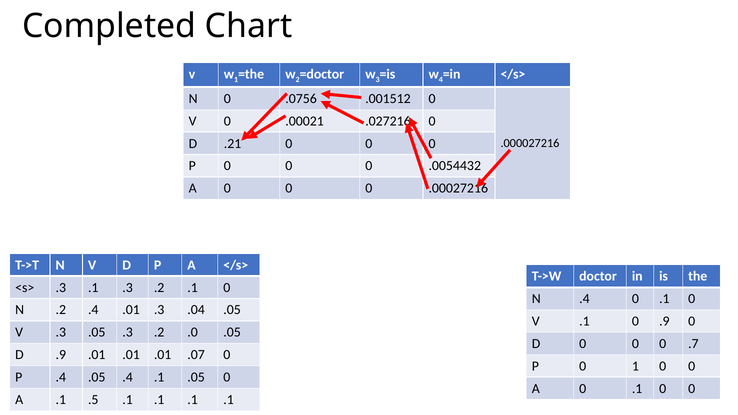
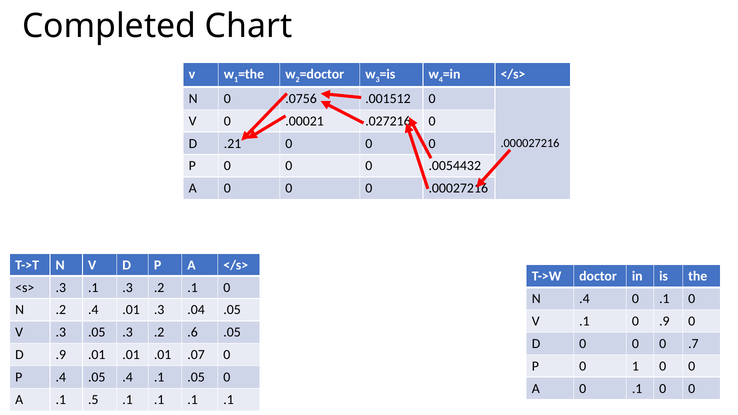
.0: .0 -> .6
